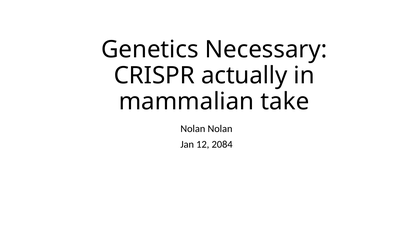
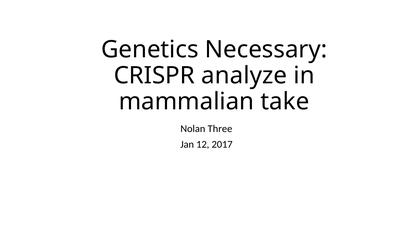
actually: actually -> analyze
Nolan Nolan: Nolan -> Three
2084: 2084 -> 2017
